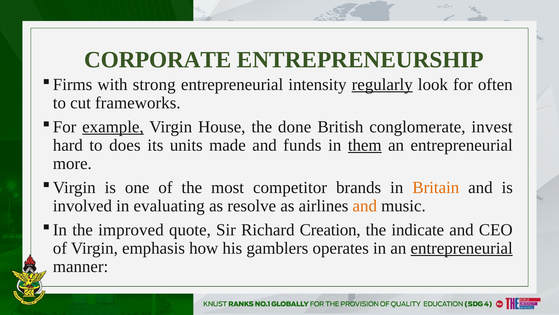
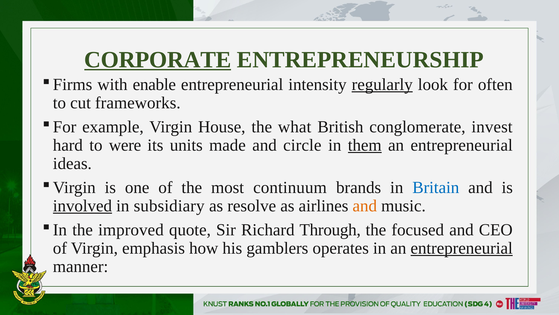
CORPORATE underline: none -> present
strong: strong -> enable
example underline: present -> none
done: done -> what
does: does -> were
funds: funds -> circle
more: more -> ideas
competitor: competitor -> continuum
Britain colour: orange -> blue
involved underline: none -> present
evaluating: evaluating -> subsidiary
Creation: Creation -> Through
indicate: indicate -> focused
